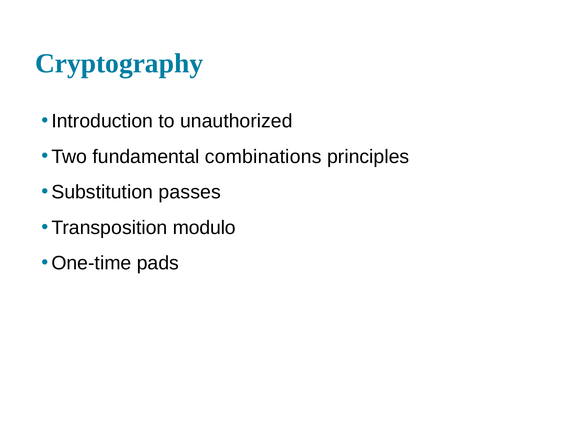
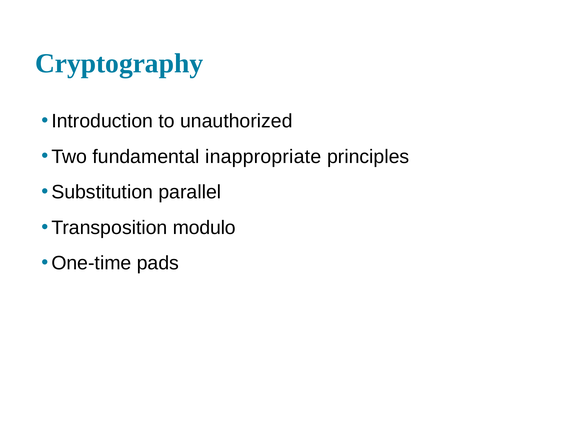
combinations: combinations -> inappropriate
passes: passes -> parallel
